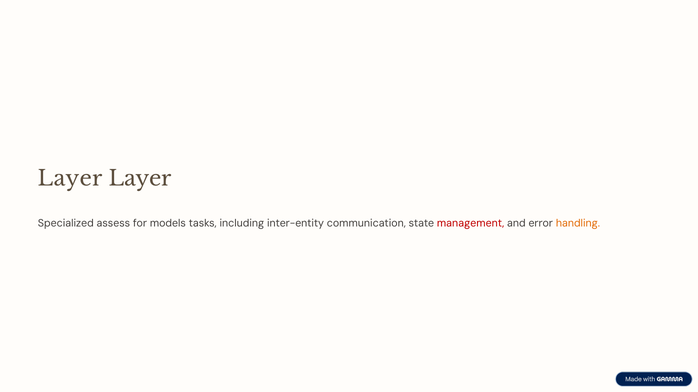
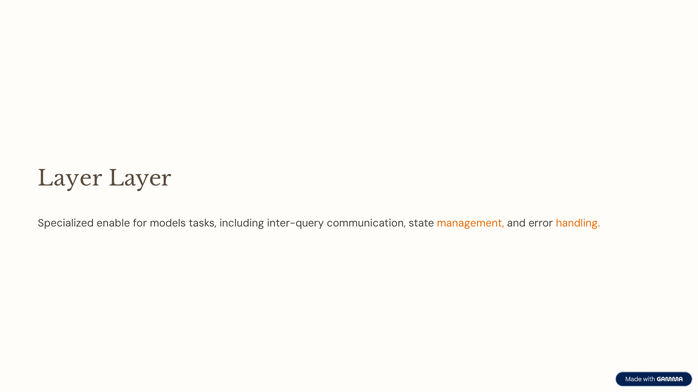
assess: assess -> enable
inter-entity: inter-entity -> inter-query
management colour: red -> orange
